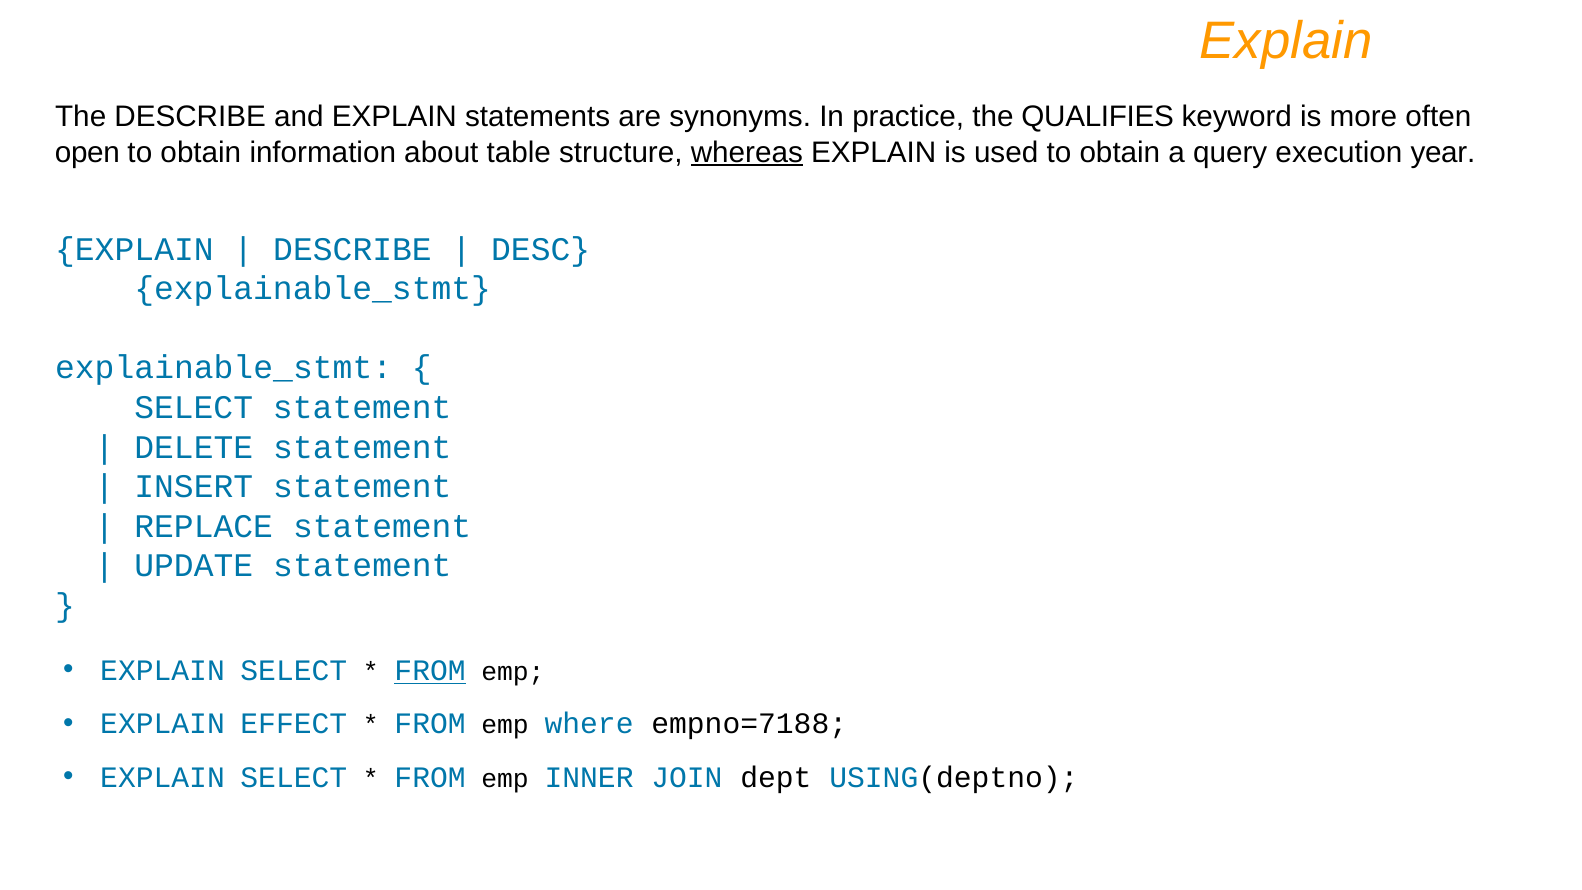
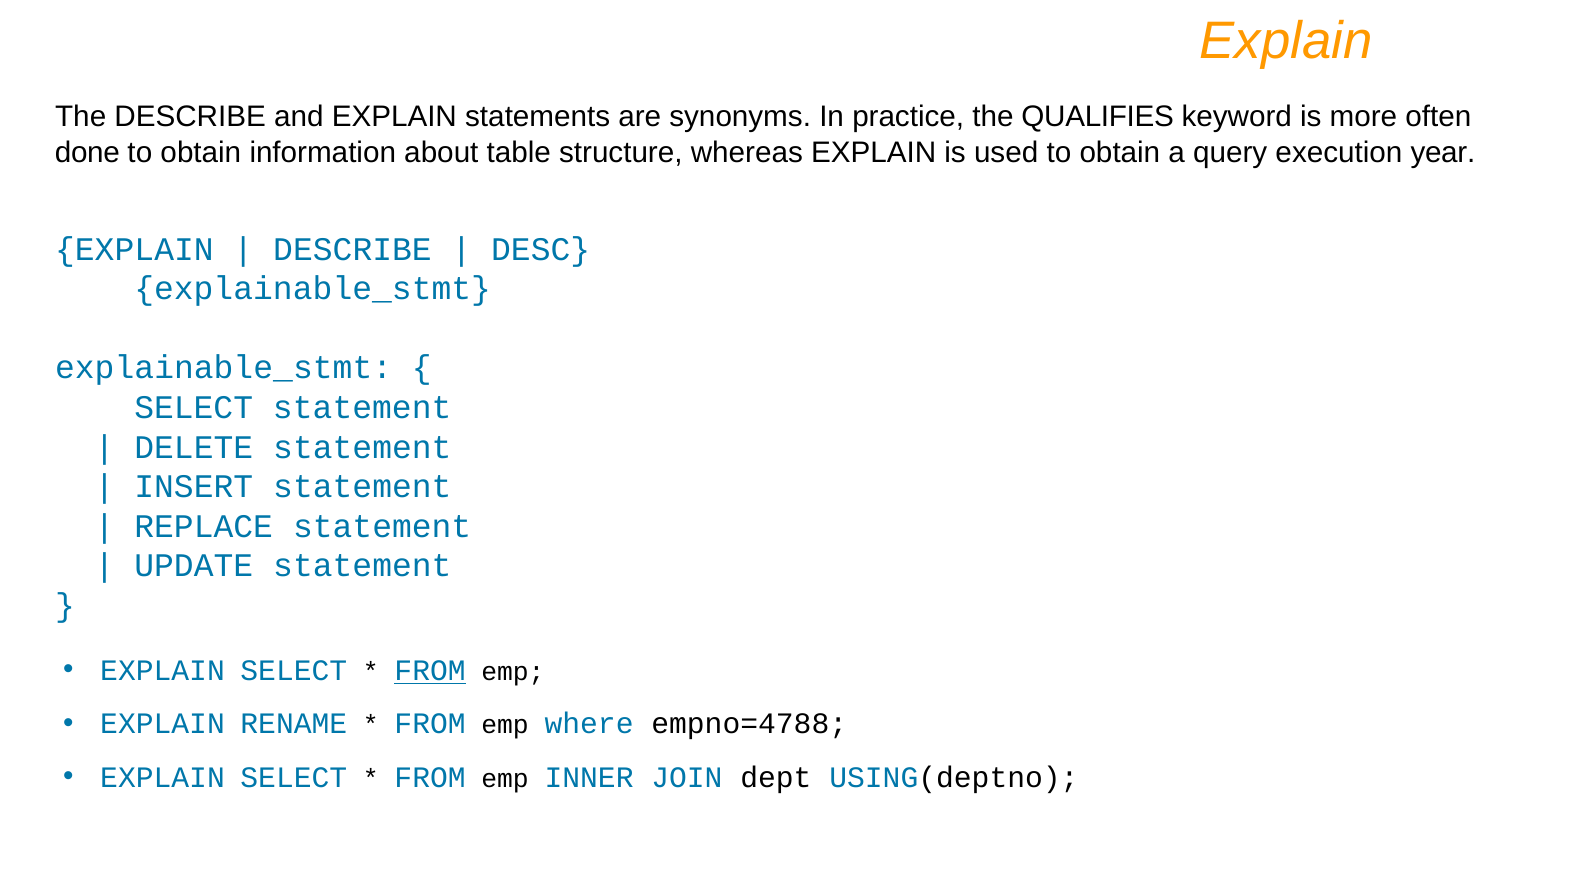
open: open -> done
whereas underline: present -> none
EFFECT: EFFECT -> RENAME
empno=7188: empno=7188 -> empno=4788
